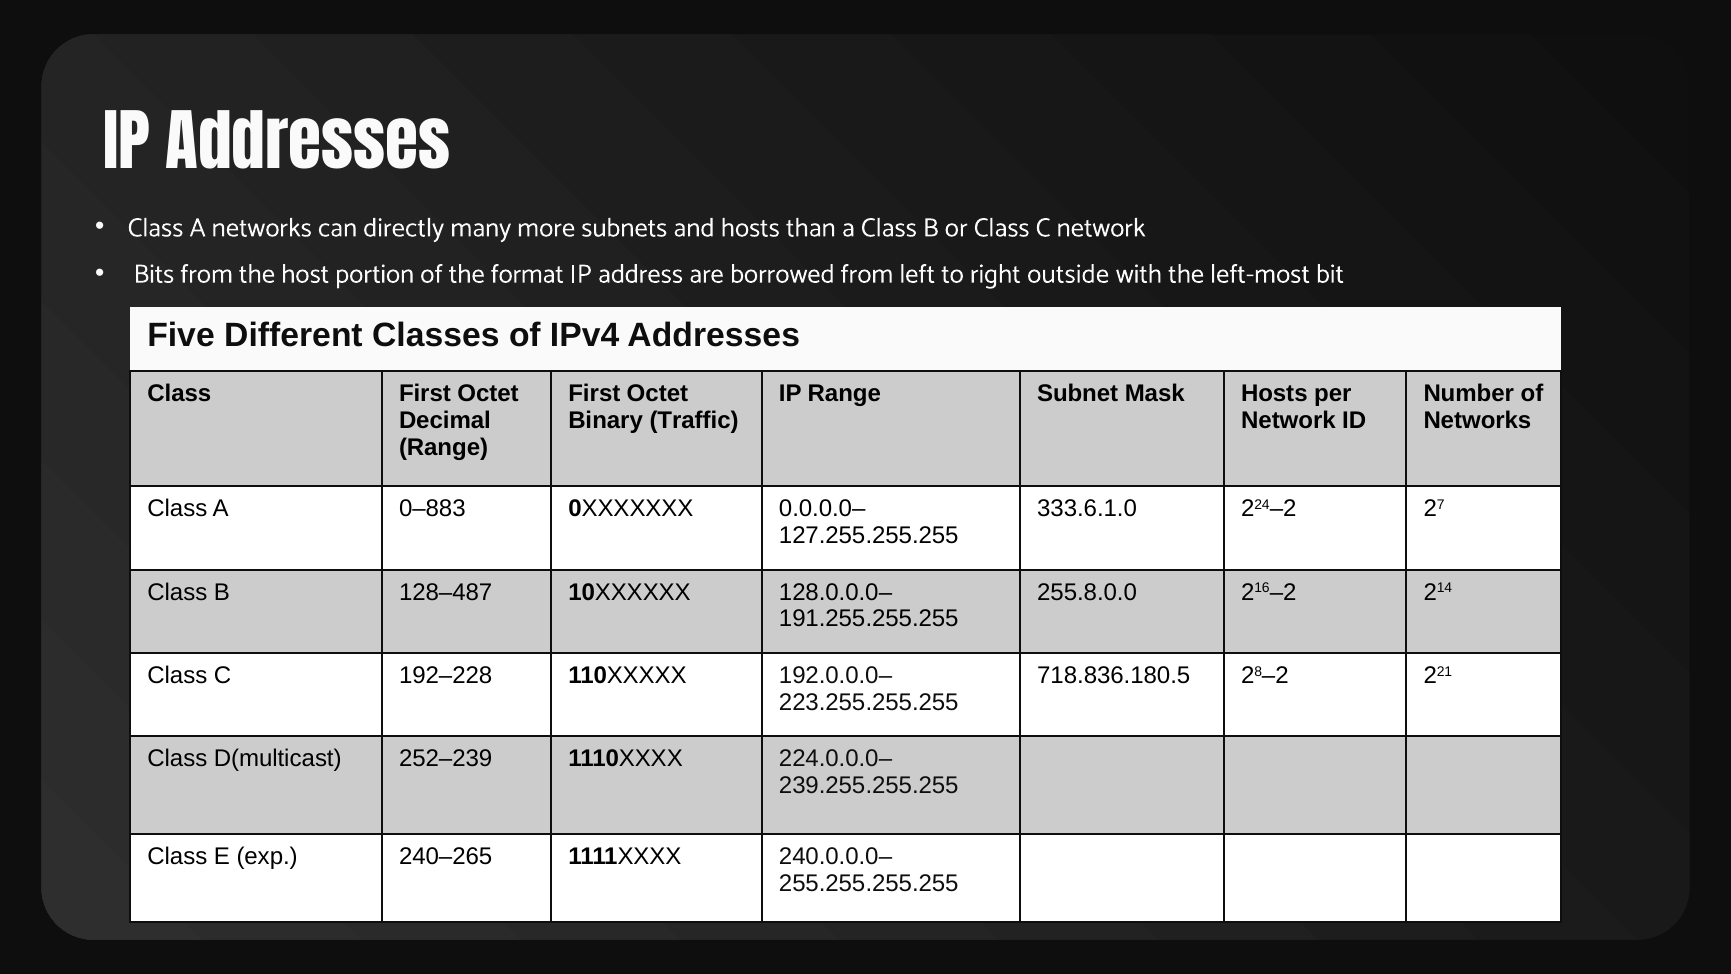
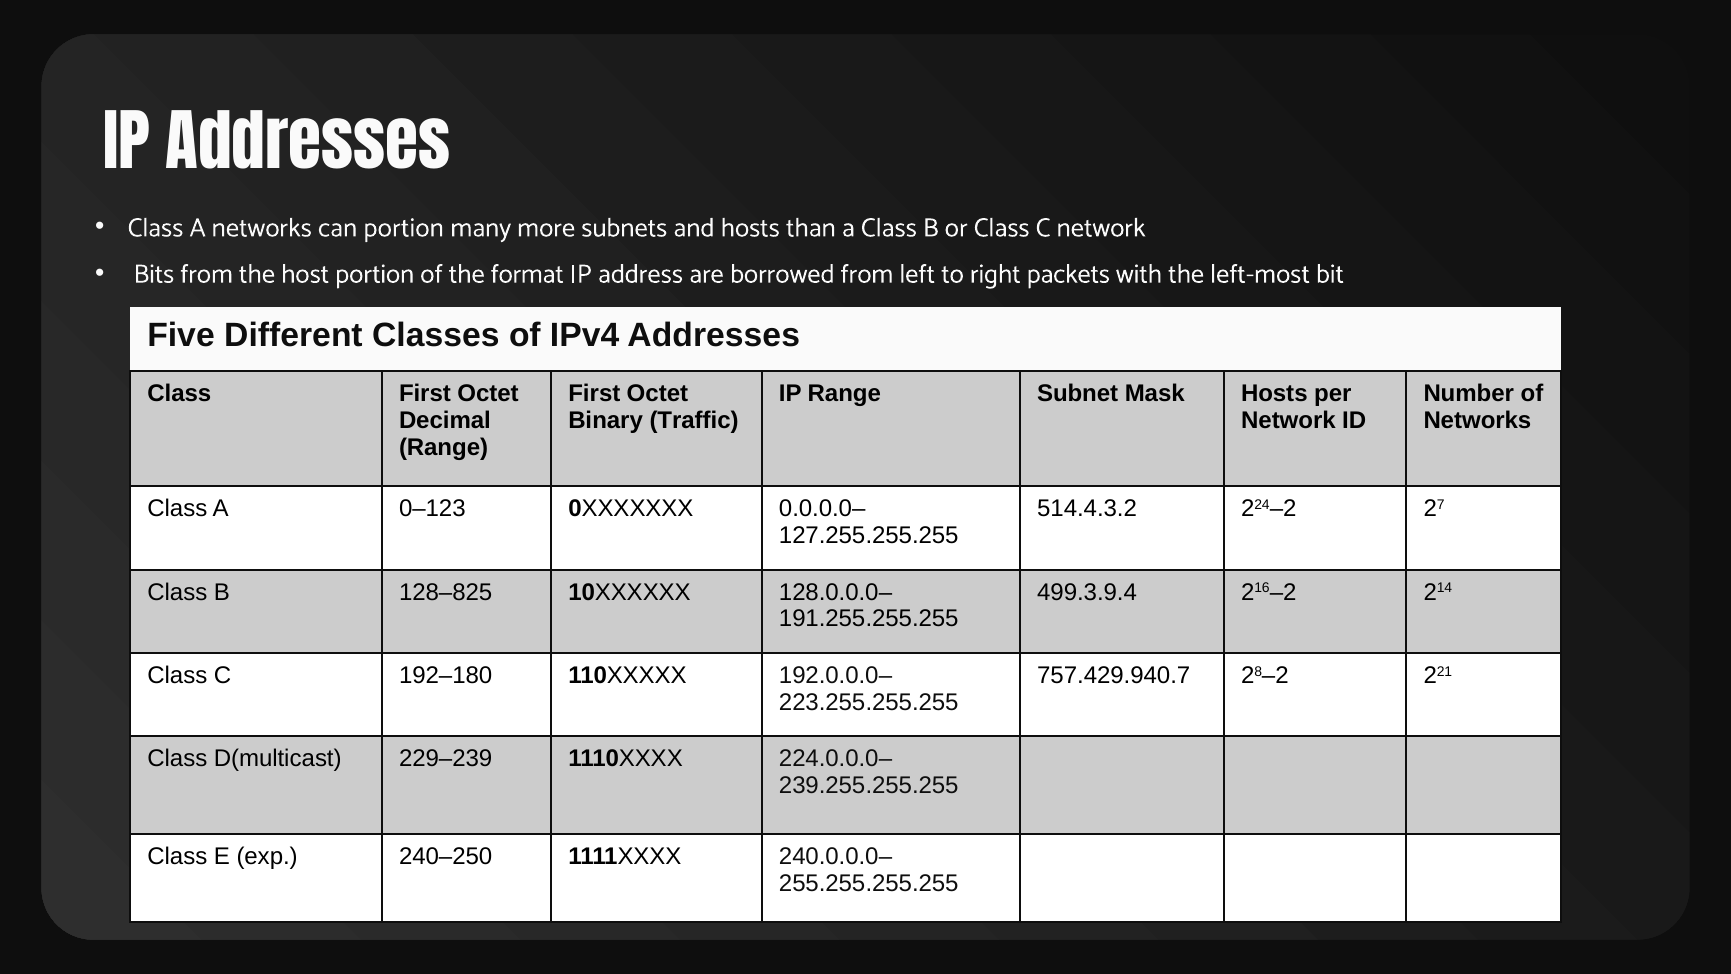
can directly: directly -> portion
outside: outside -> packets
0–883: 0–883 -> 0–123
333.6.1.0: 333.6.1.0 -> 514.4.3.2
128–487: 128–487 -> 128–825
255.8.0.0: 255.8.0.0 -> 499.3.9.4
192–228: 192–228 -> 192–180
718.836.180.5: 718.836.180.5 -> 757.429.940.7
252–239: 252–239 -> 229–239
240–265: 240–265 -> 240–250
